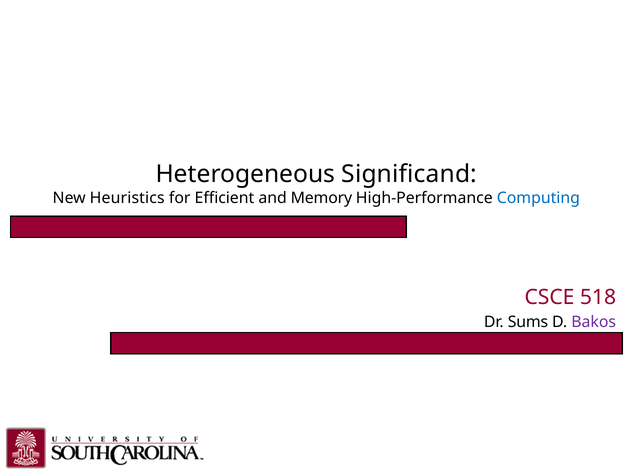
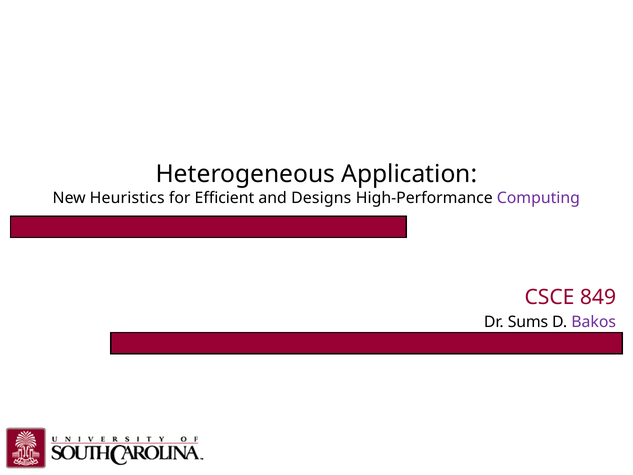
Significand: Significand -> Application
Memory: Memory -> Designs
Computing colour: blue -> purple
518: 518 -> 849
